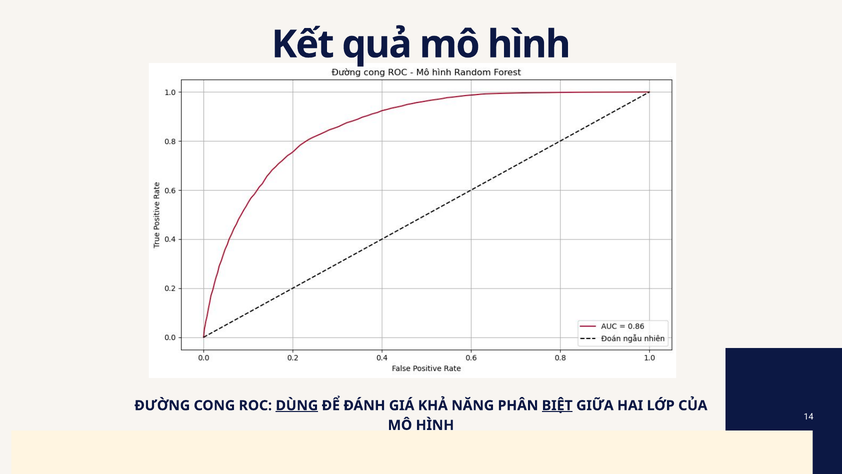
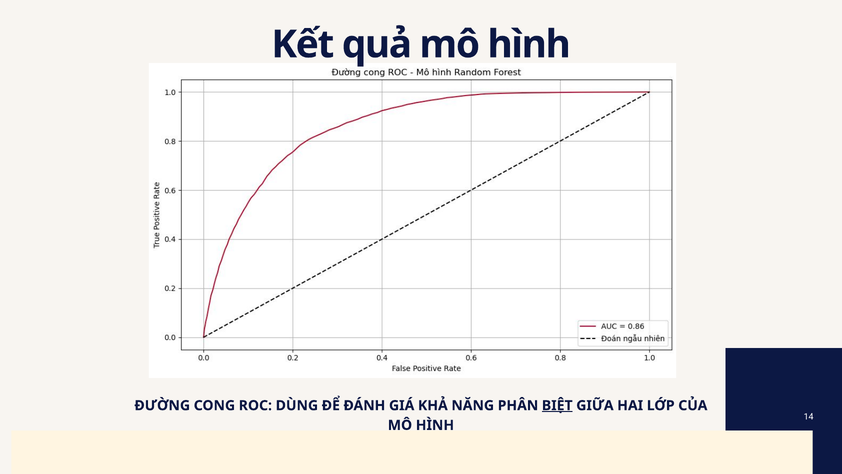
DÙNG underline: present -> none
